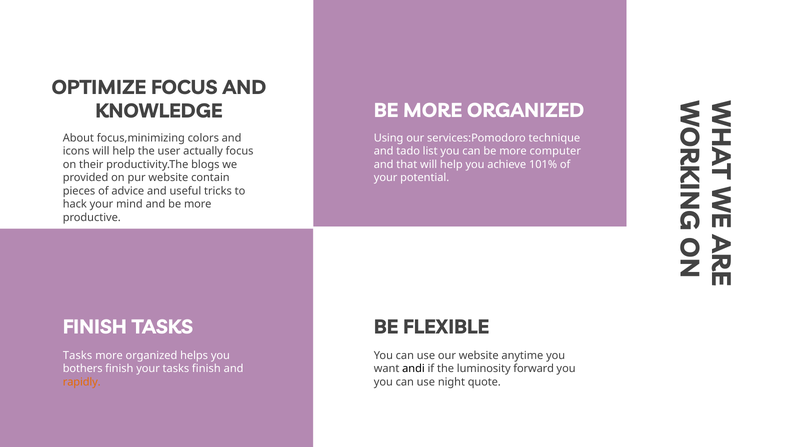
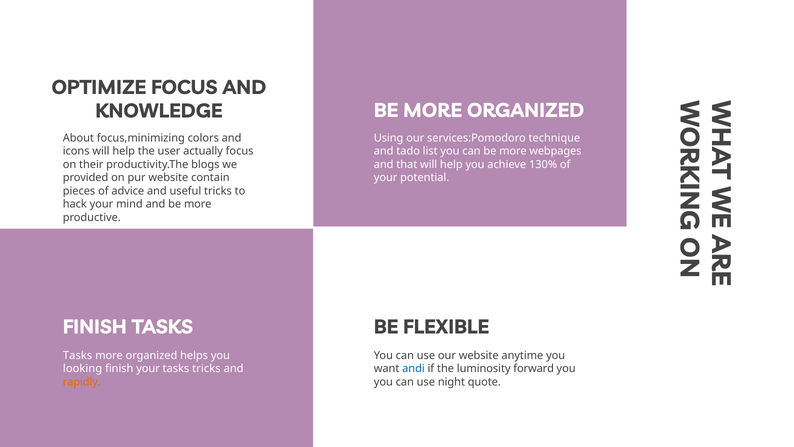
computer: computer -> webpages
101%: 101% -> 130%
bothers: bothers -> looking
tasks finish: finish -> tricks
andi colour: black -> blue
